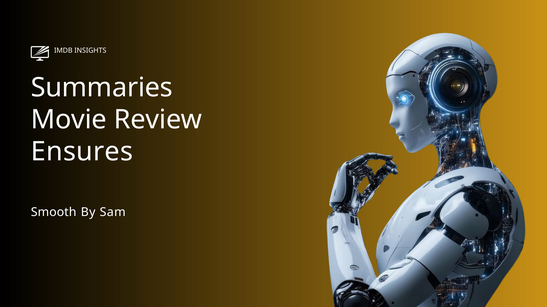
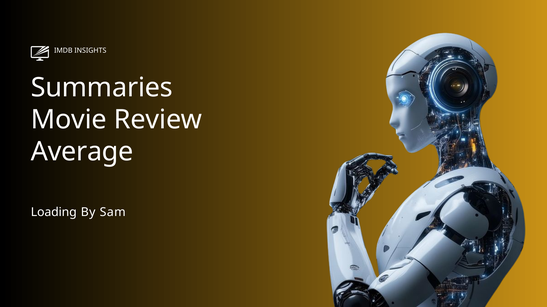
Ensures: Ensures -> Average
Smooth: Smooth -> Loading
